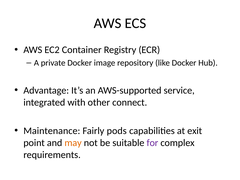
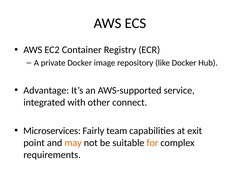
Maintenance: Maintenance -> Microservices
pods: pods -> team
for colour: purple -> orange
